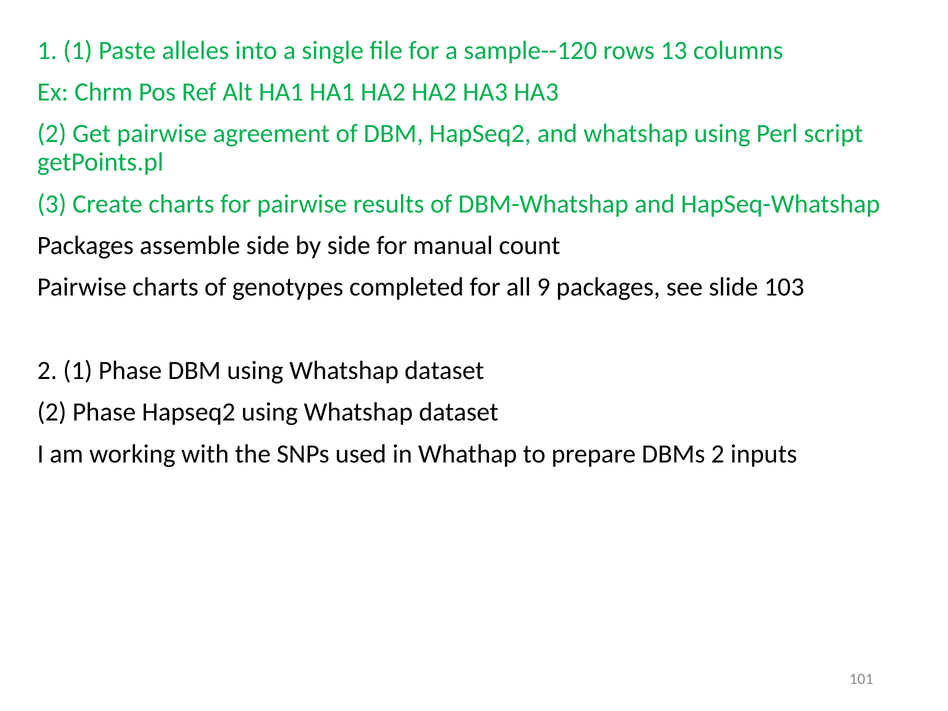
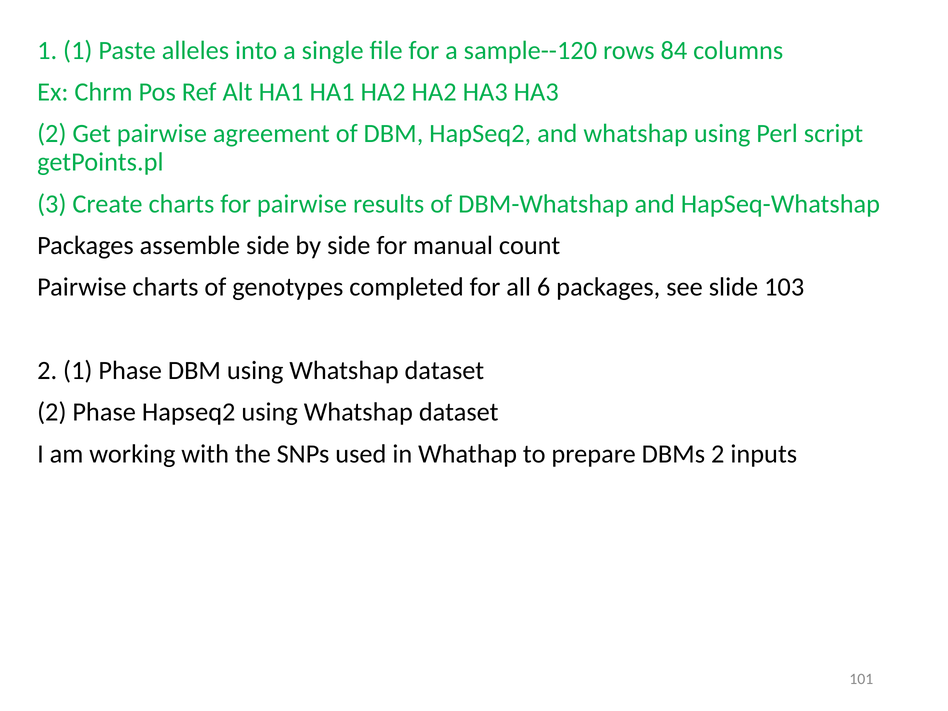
13: 13 -> 84
9: 9 -> 6
